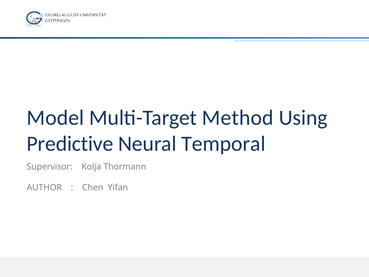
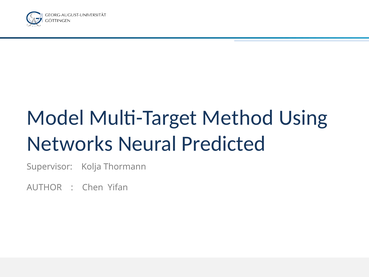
Predictive: Predictive -> Networks
Temporal: Temporal -> Predicted
